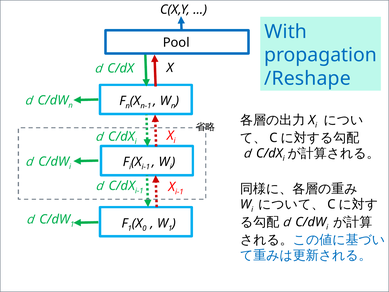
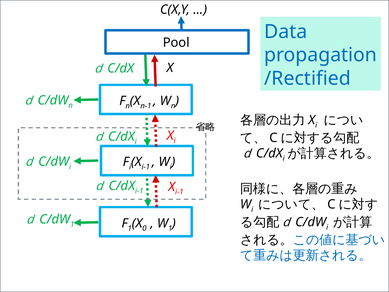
With: With -> Data
/Reshape: /Reshape -> /Rectified
